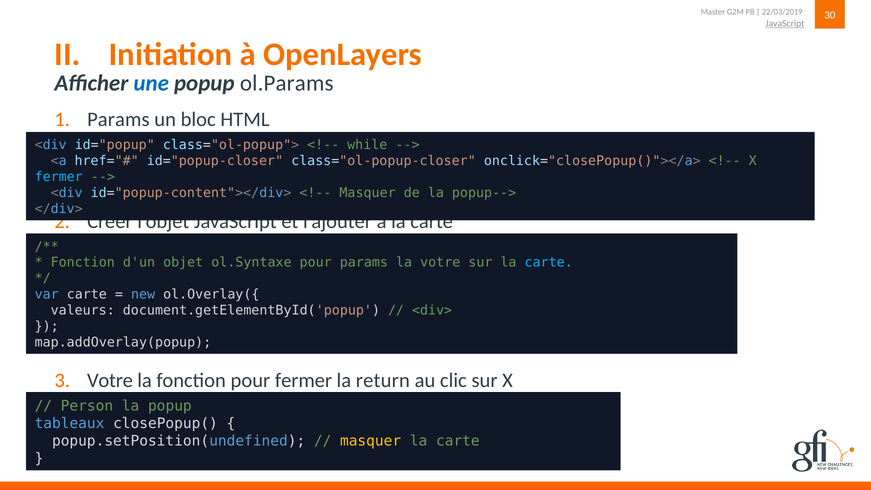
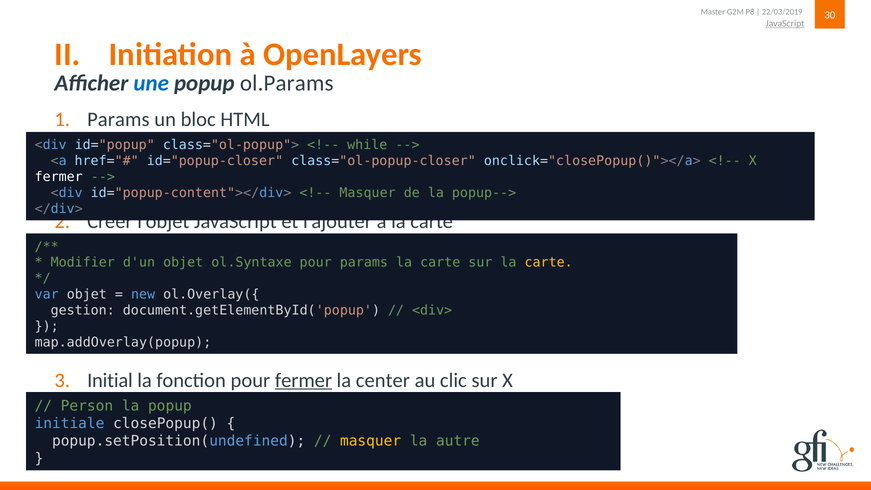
fermer at (59, 177) colour: light blue -> white
Fonction at (83, 263): Fonction -> Modifier
votre at (440, 263): votre -> carte
carte at (549, 263) colour: light blue -> yellow
var carte: carte -> objet
valeurs: valeurs -> gestion
Votre at (110, 380): Votre -> Initial
fermer at (303, 380) underline: none -> present
return: return -> center
tableaux: tableaux -> initiale
carte at (458, 441): carte -> autre
